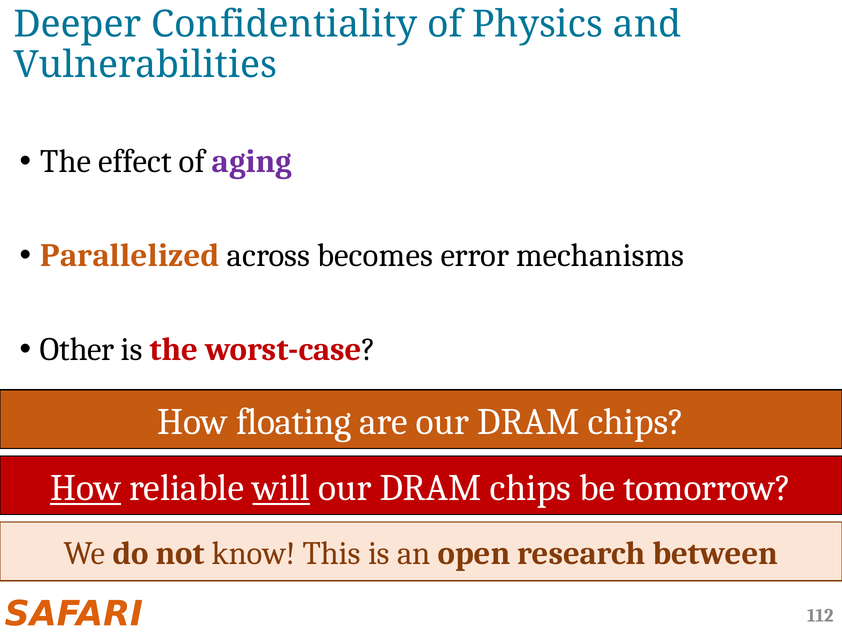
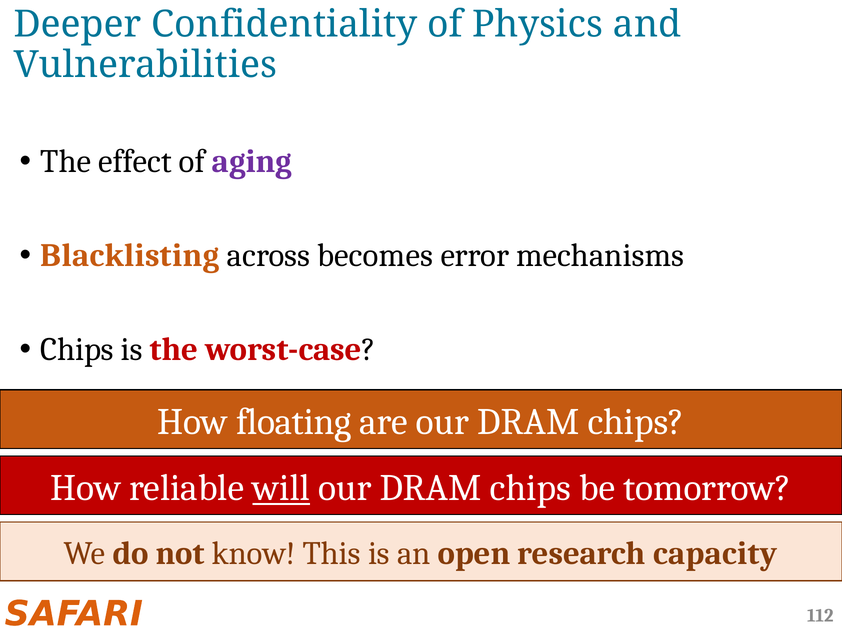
Parallelized: Parallelized -> Blacklisting
Other at (77, 349): Other -> Chips
How at (86, 487) underline: present -> none
between: between -> capacity
